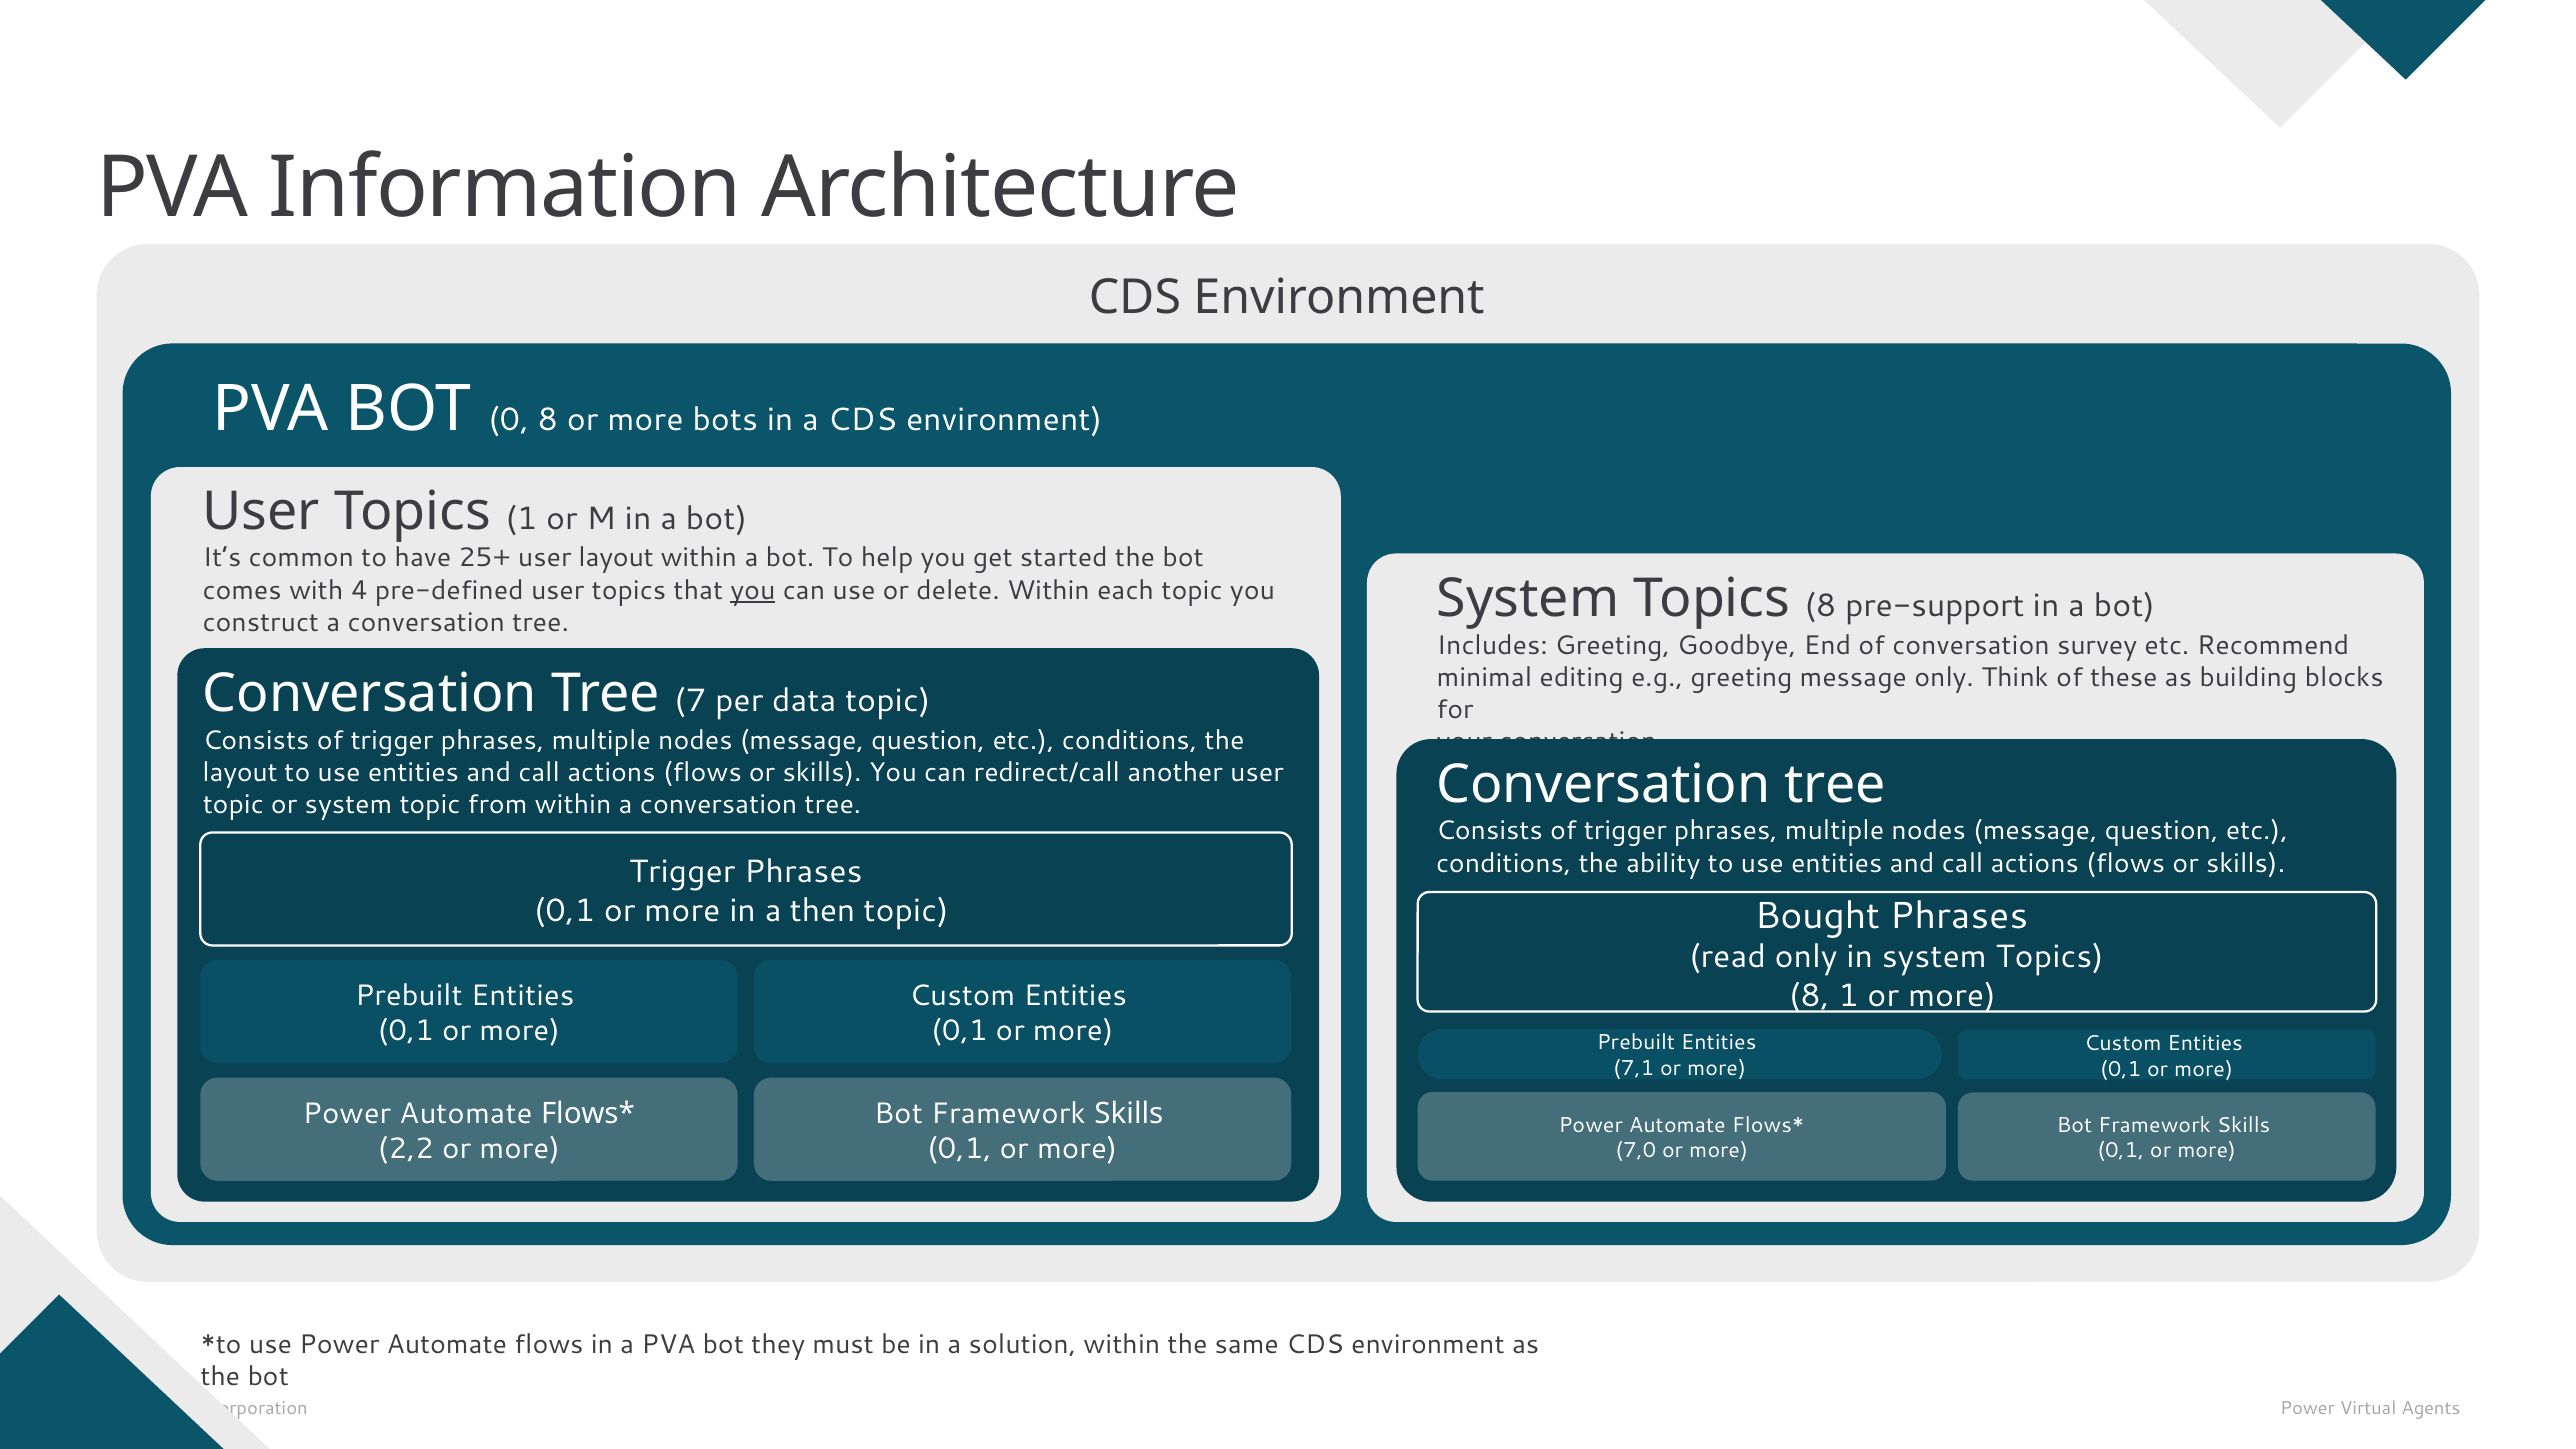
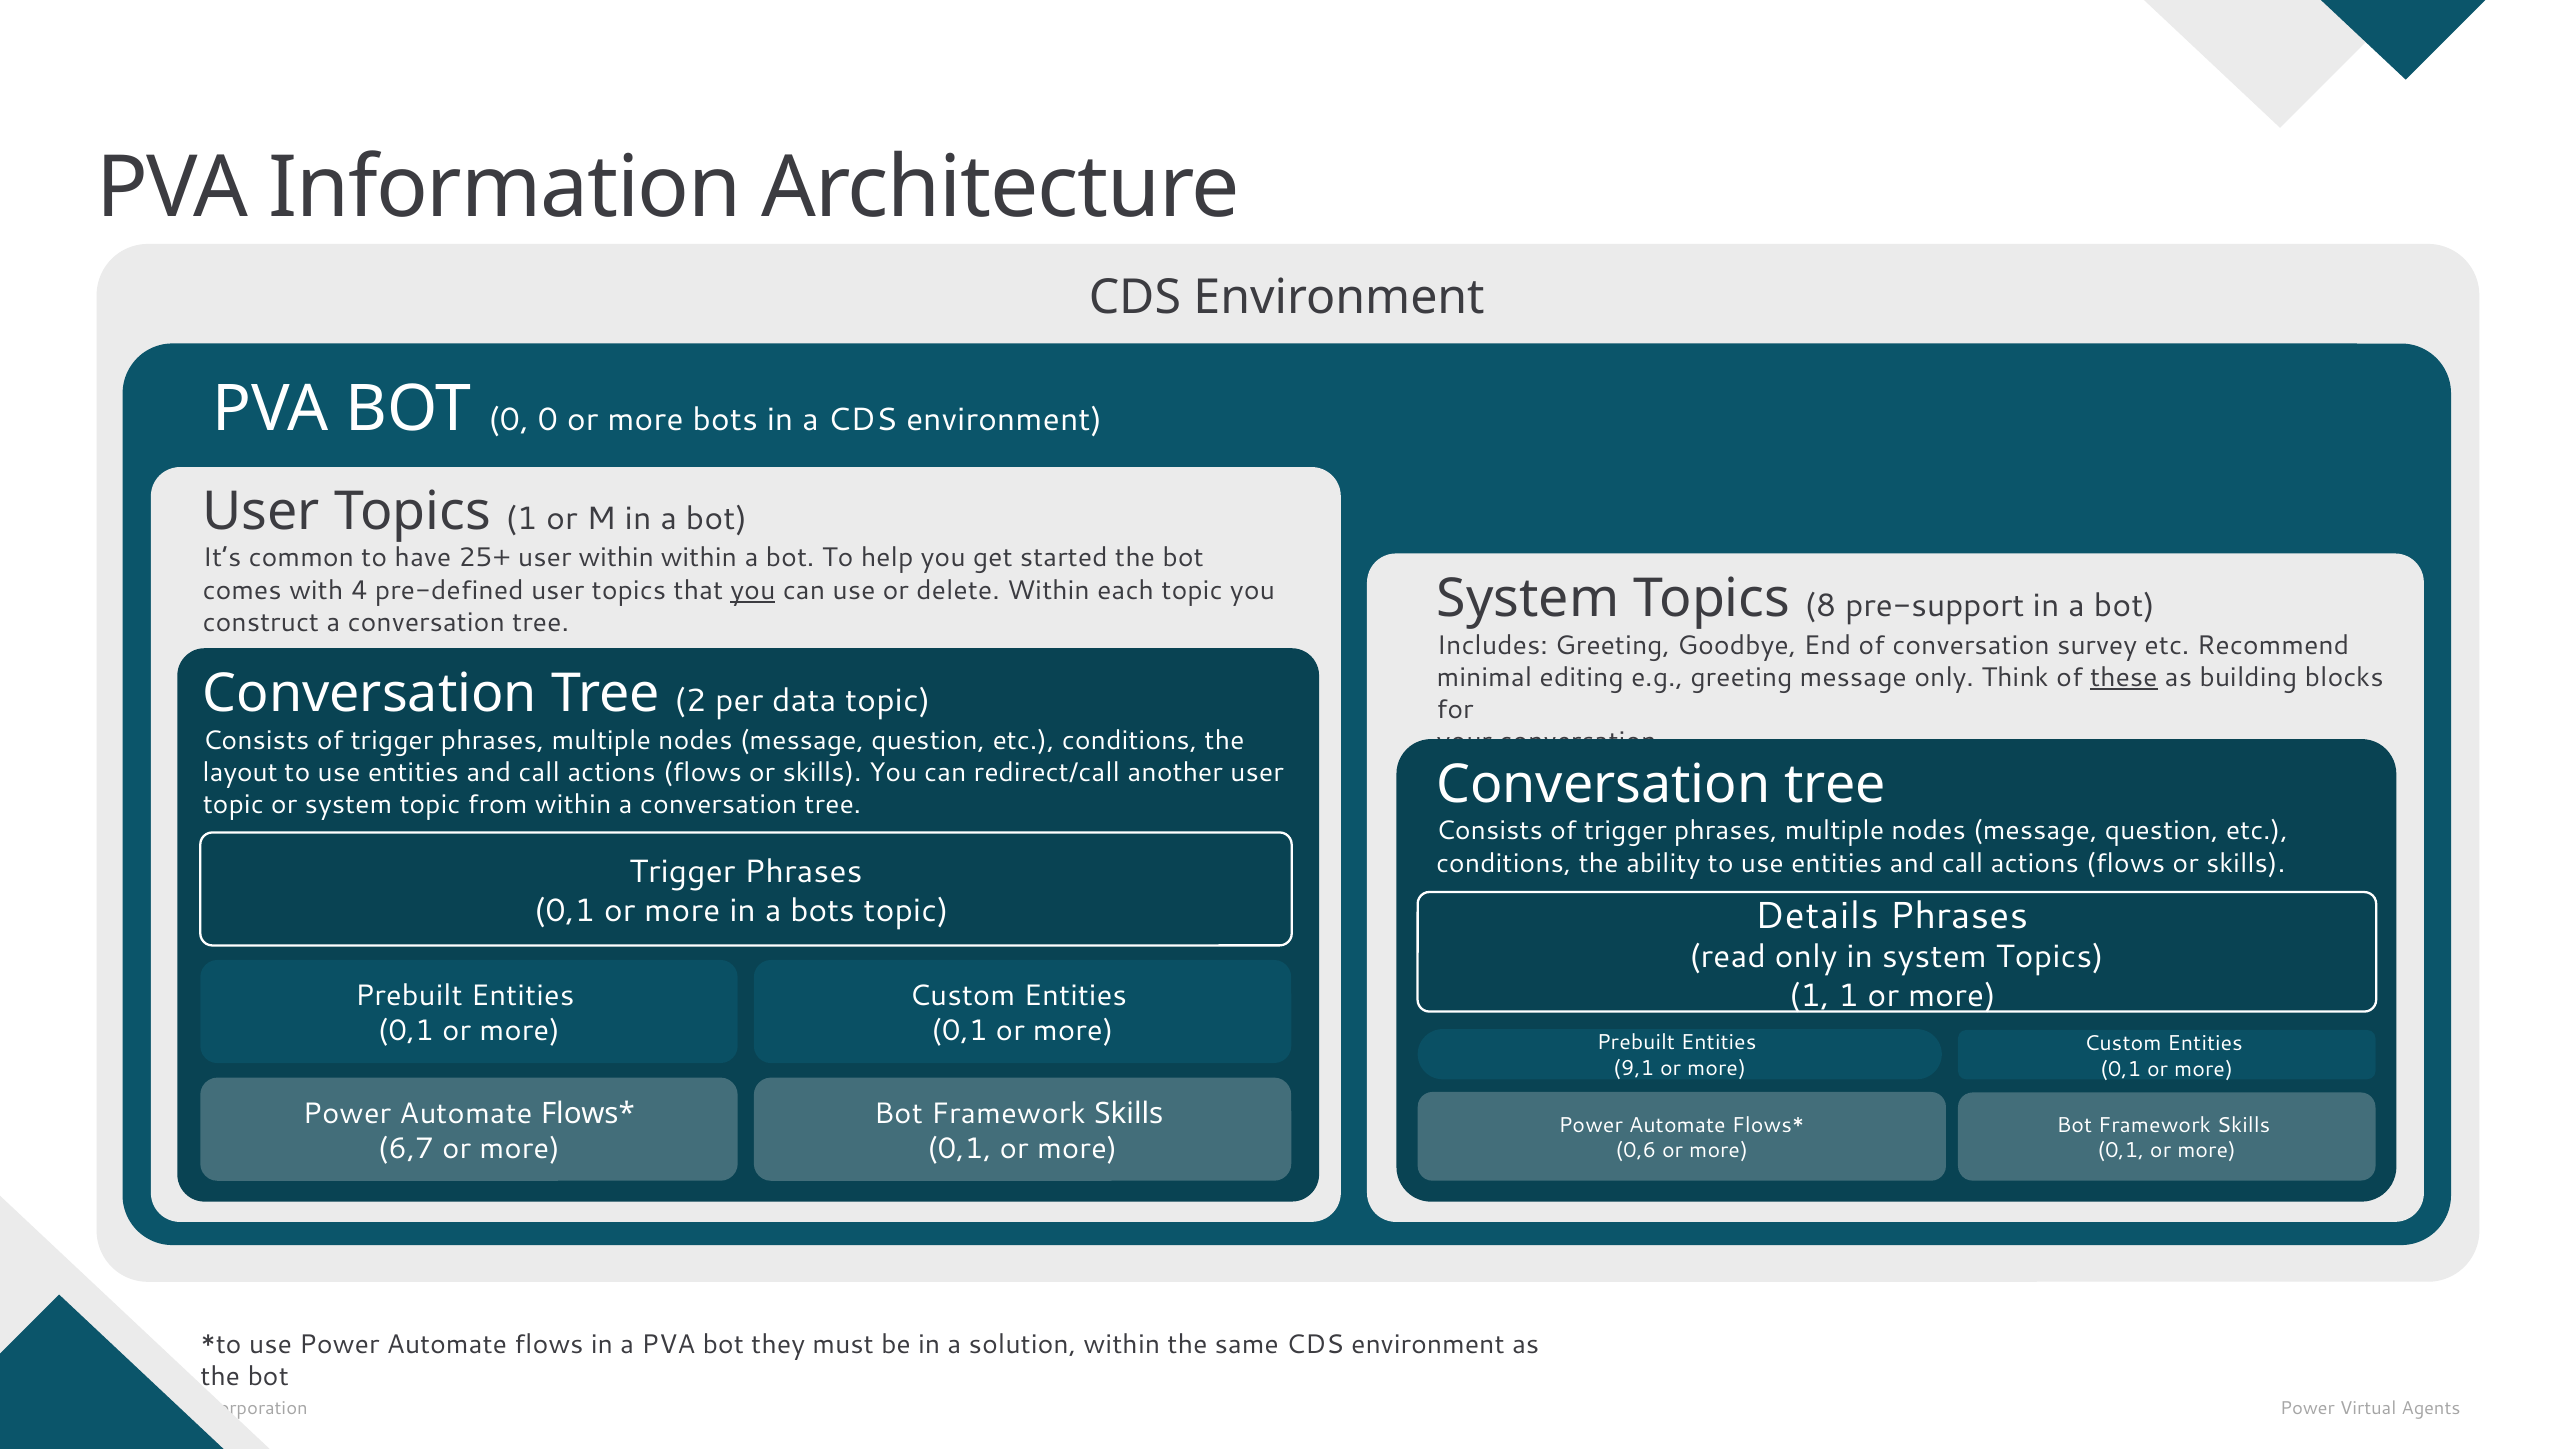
0 8: 8 -> 0
user layout: layout -> within
these underline: none -> present
7: 7 -> 2
a then: then -> bots
Bought: Bought -> Details
8 at (1809, 996): 8 -> 1
7,1: 7,1 -> 9,1
2,2: 2,2 -> 6,7
7,0: 7,0 -> 0,6
